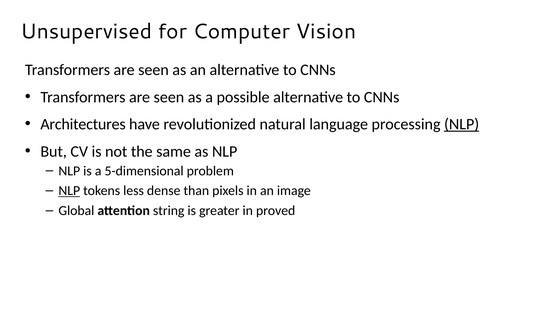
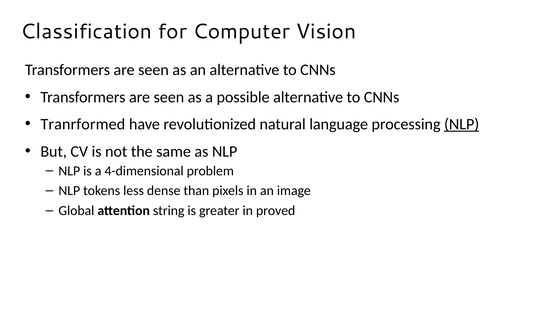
Unsupervised: Unsupervised -> Classification
Architectures: Architectures -> Tranrformed
5-dimensional: 5-dimensional -> 4-dimensional
NLP at (69, 191) underline: present -> none
